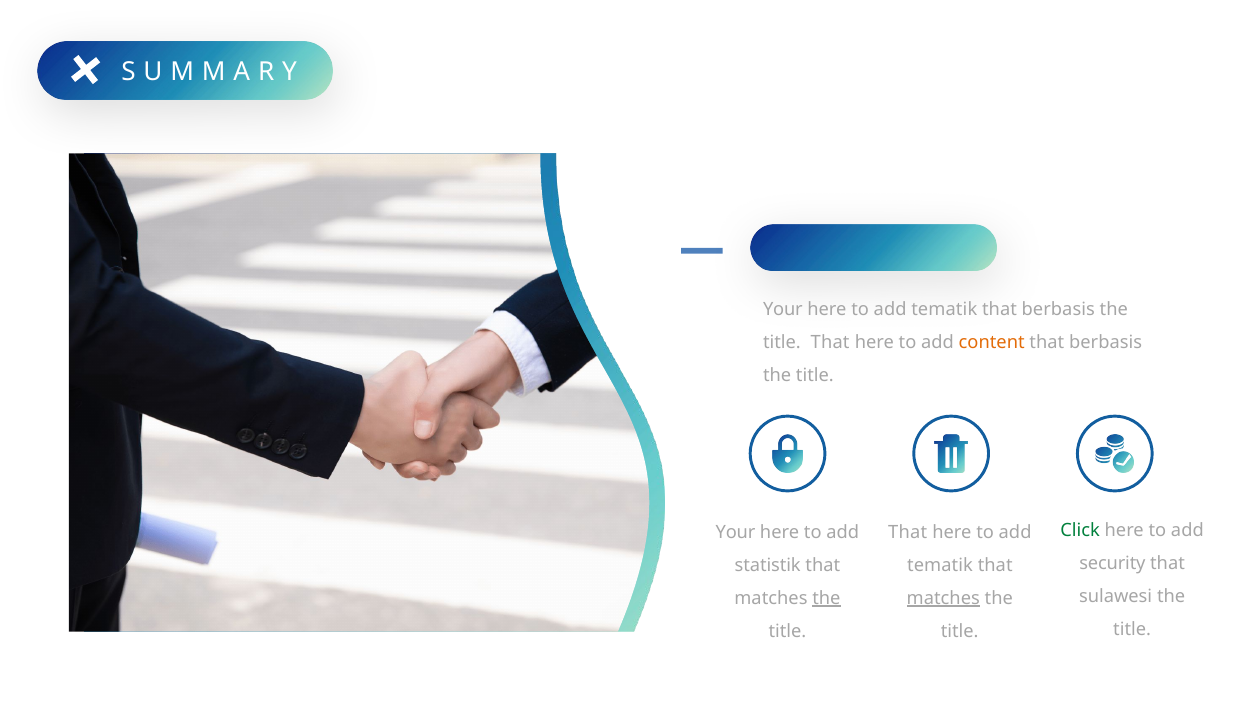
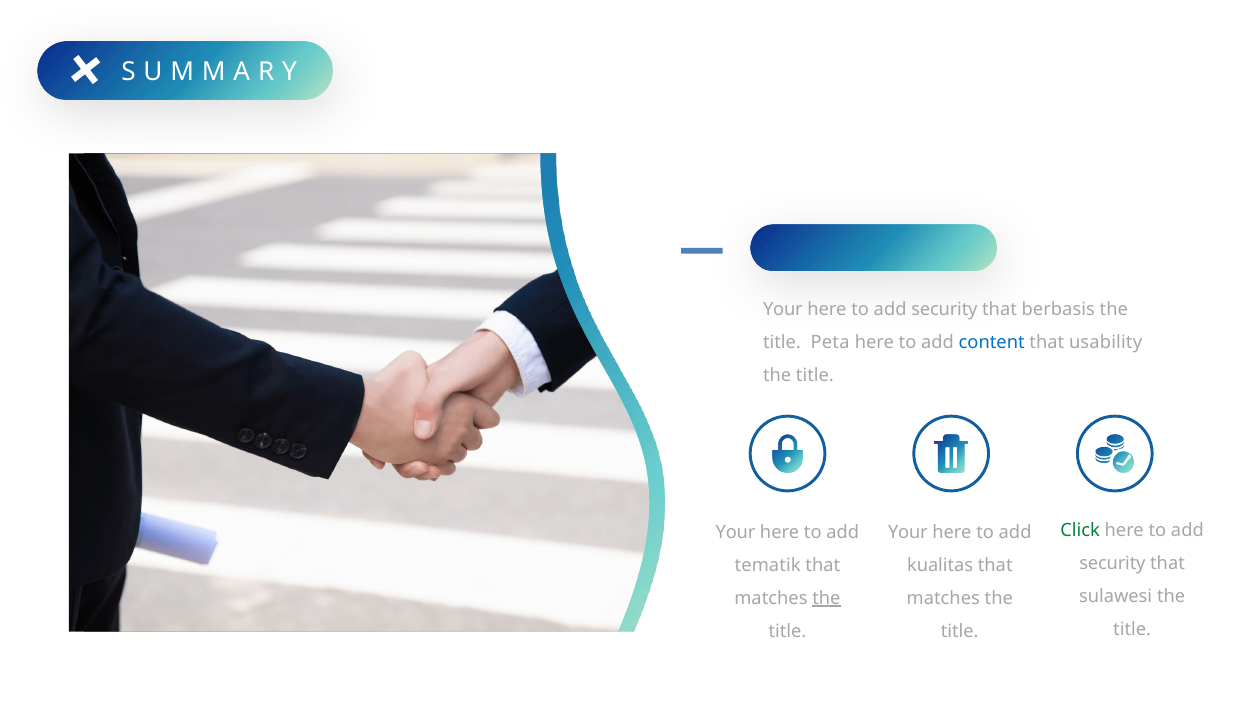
tematik at (944, 310): tematik -> security
That at (830, 343): That -> Peta
content colour: orange -> blue
berbasis at (1106, 343): berbasis -> usability
That at (908, 532): That -> Your
statistik: statistik -> tematik
tematik at (940, 565): tematik -> kualitas
matches at (943, 598) underline: present -> none
